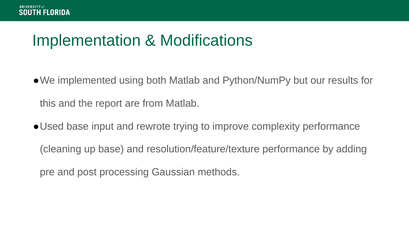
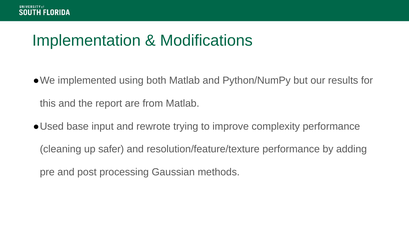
up base: base -> safer
